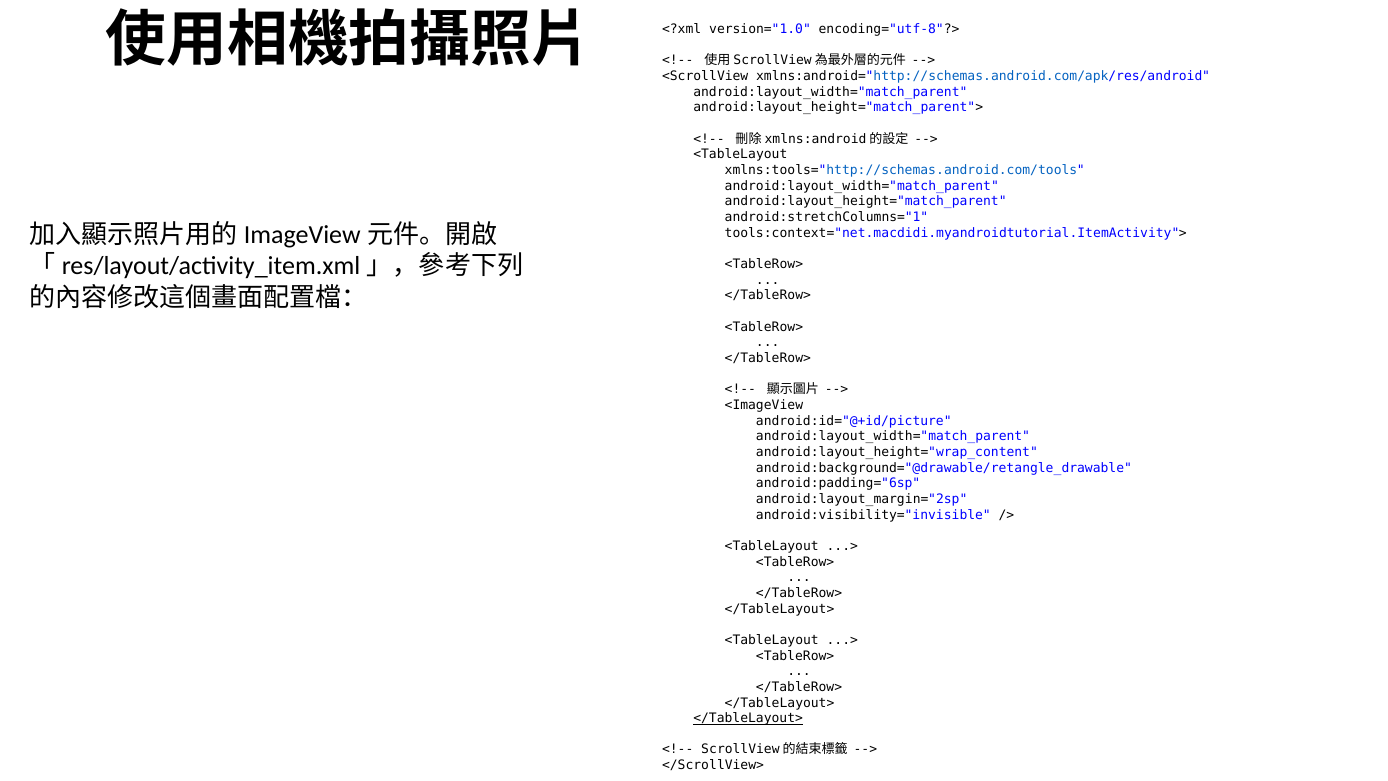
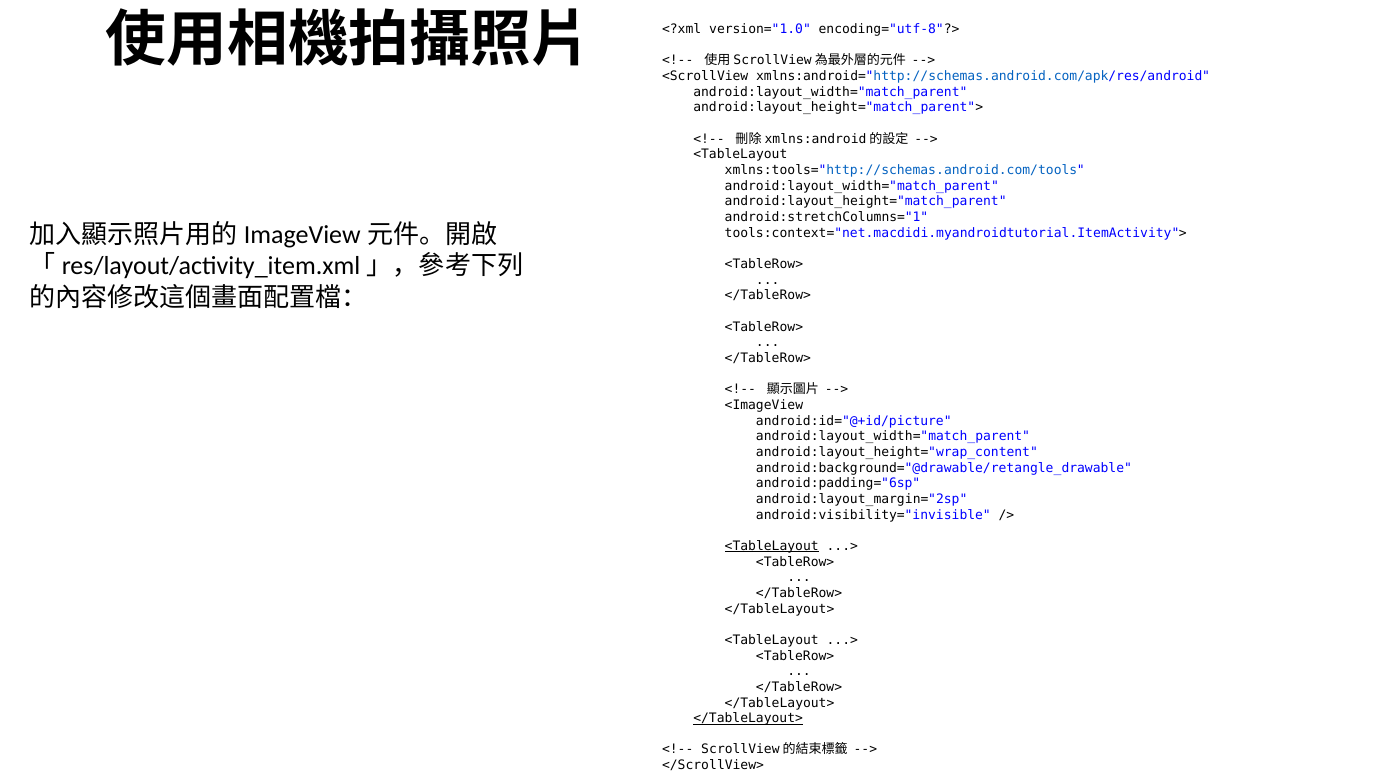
<TableLayout at (772, 546) underline: none -> present
